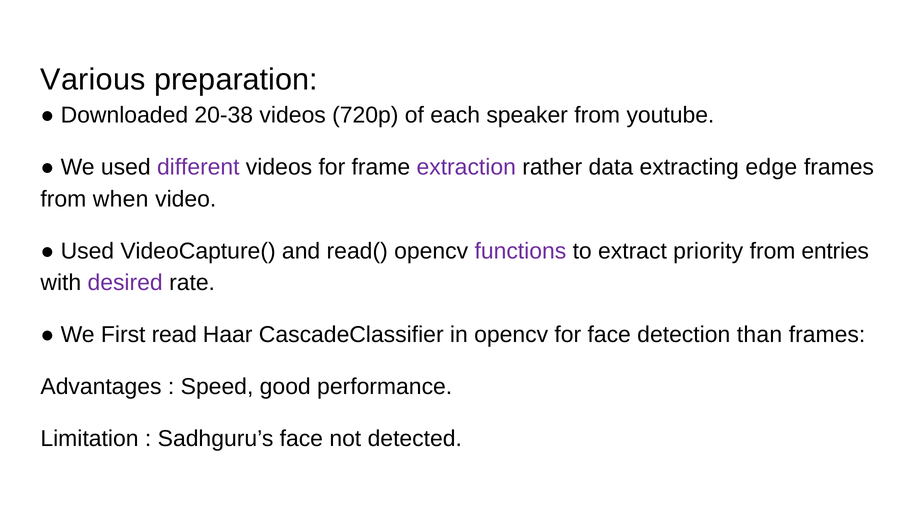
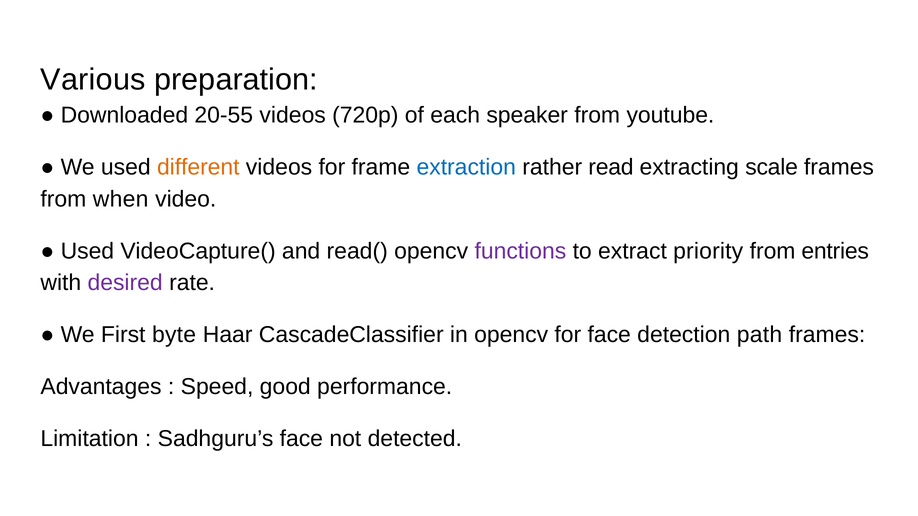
20-38: 20-38 -> 20-55
different colour: purple -> orange
extraction colour: purple -> blue
data: data -> read
edge: edge -> scale
read: read -> byte
than: than -> path
